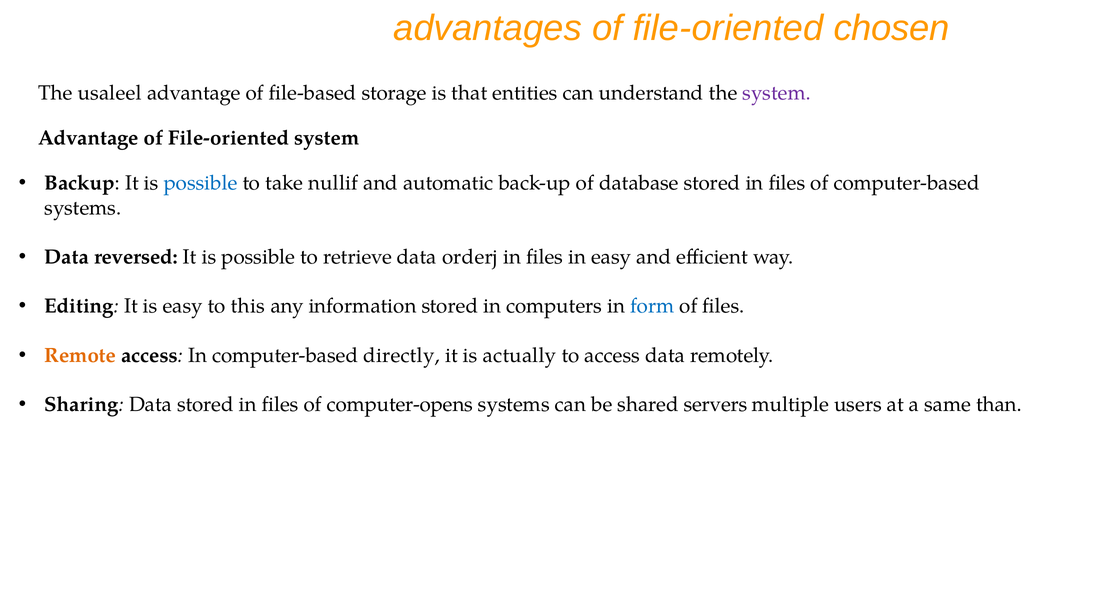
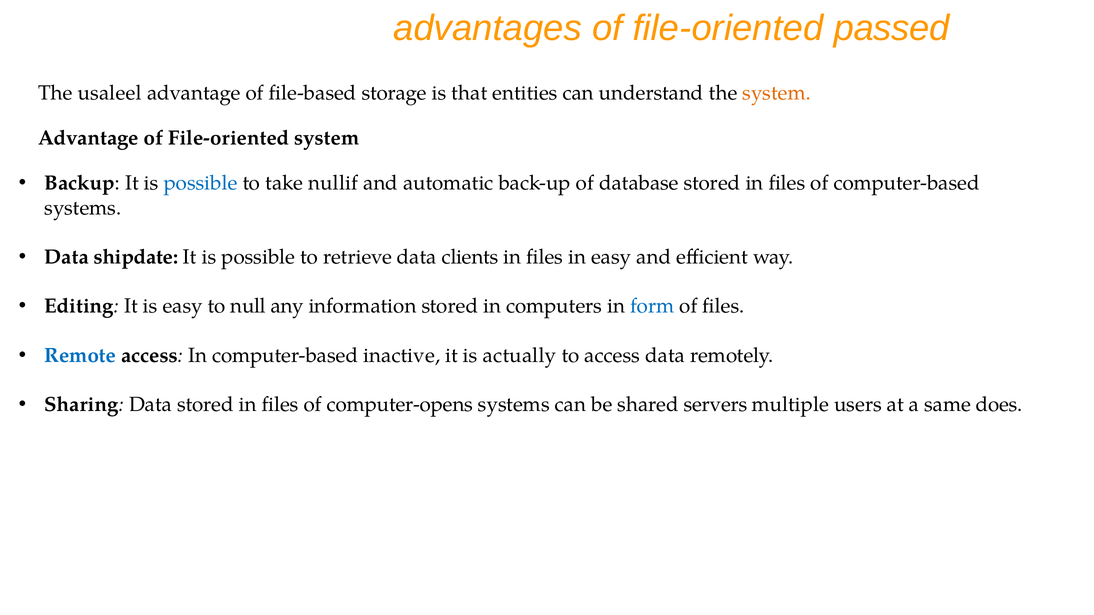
chosen: chosen -> passed
system at (777, 93) colour: purple -> orange
reversed: reversed -> shipdate
orderj: orderj -> clients
this: this -> null
Remote colour: orange -> blue
directly: directly -> inactive
than: than -> does
